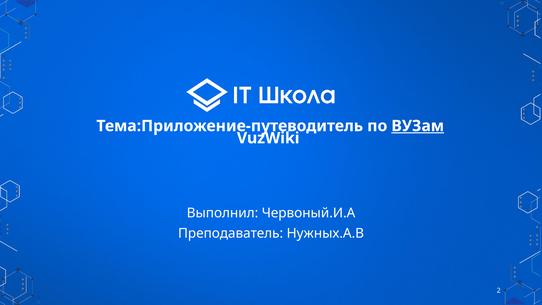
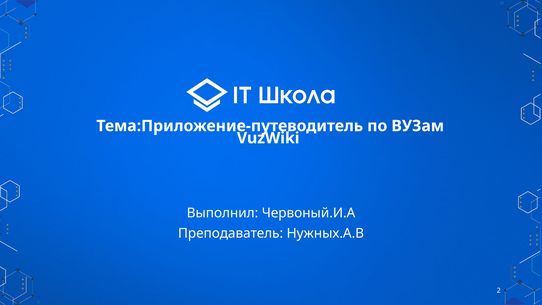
ВУЗам underline: present -> none
